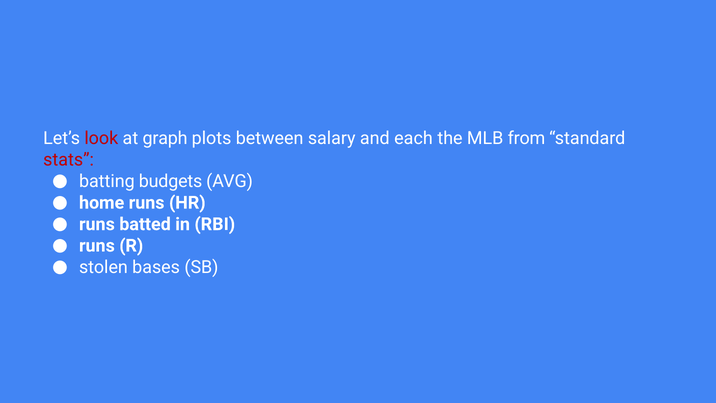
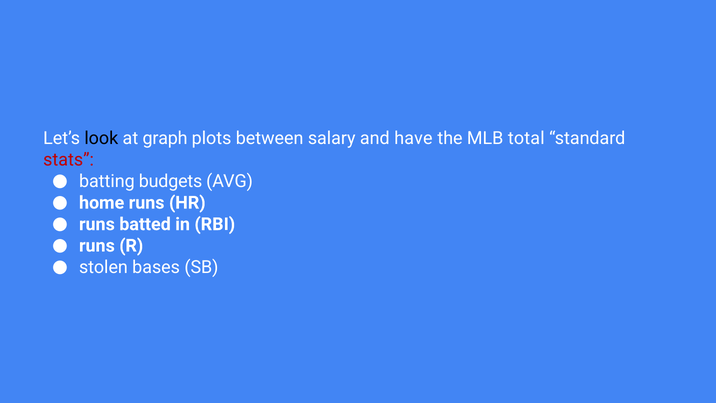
look colour: red -> black
each: each -> have
from: from -> total
